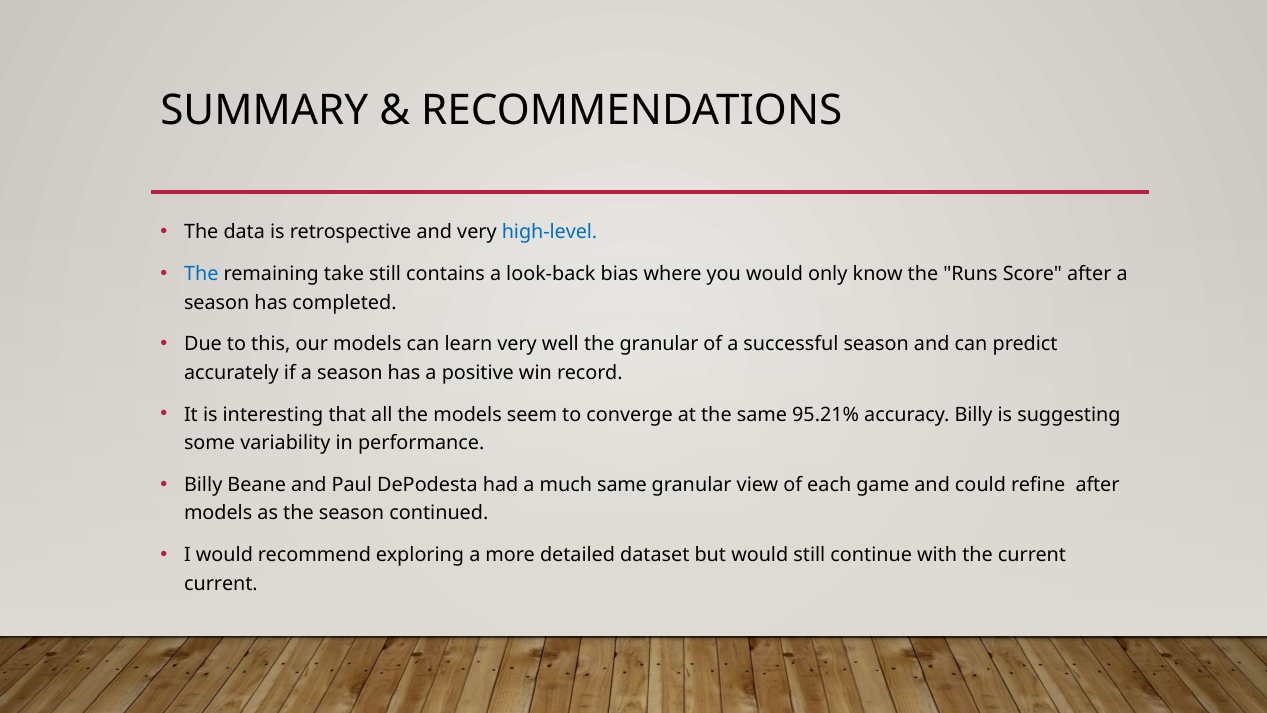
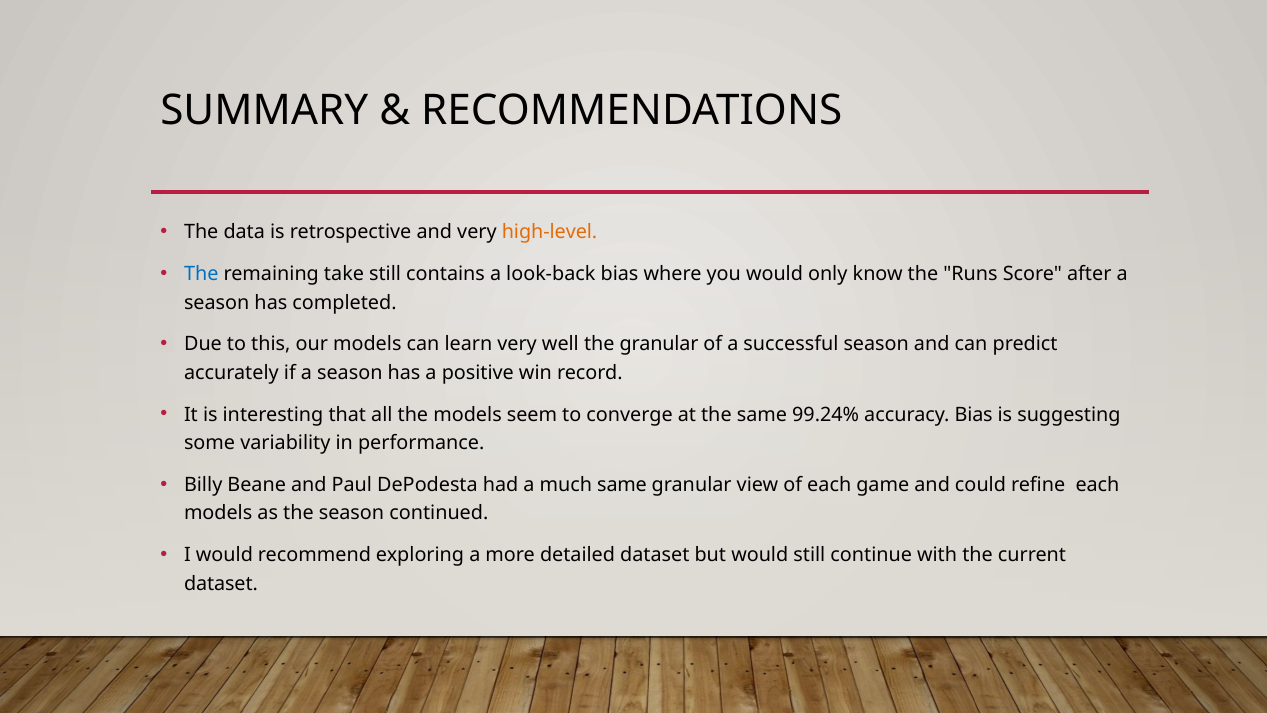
high-level colour: blue -> orange
95.21%: 95.21% -> 99.24%
accuracy Billy: Billy -> Bias
refine after: after -> each
current at (221, 583): current -> dataset
